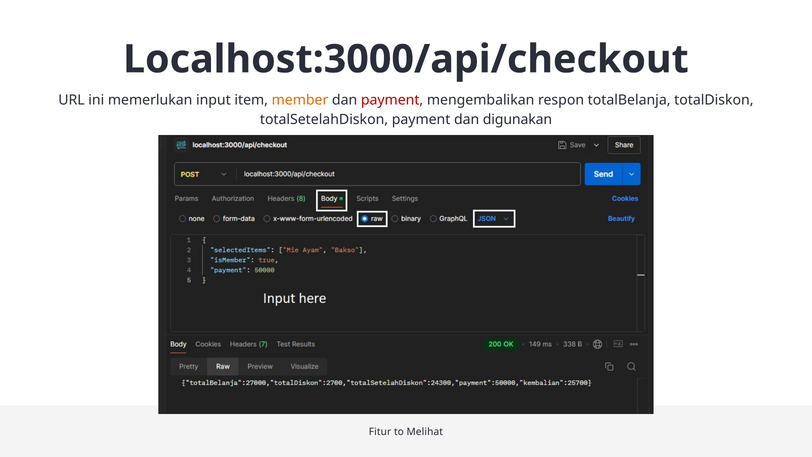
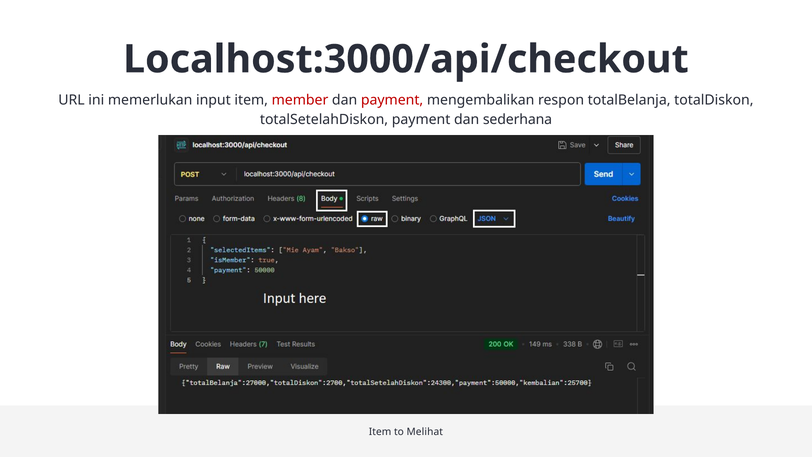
member colour: orange -> red
digunakan: digunakan -> sederhana
Fitur at (380, 431): Fitur -> Item
